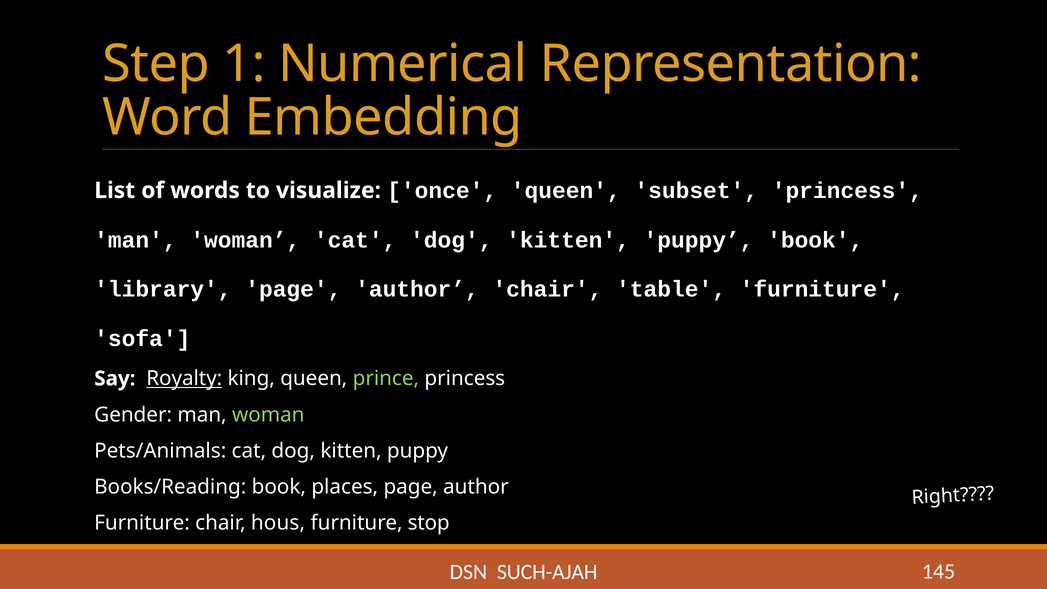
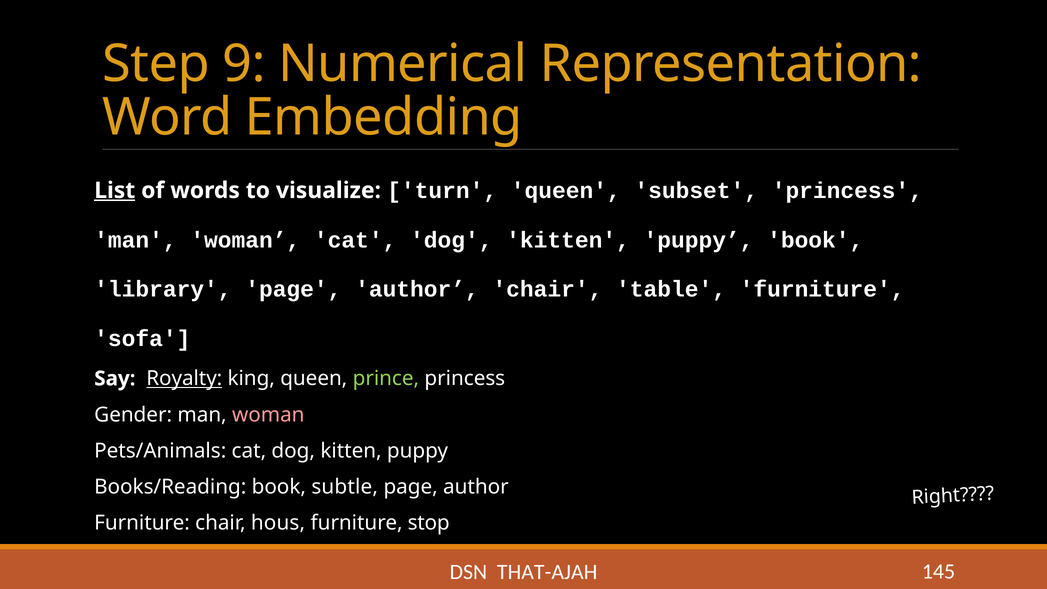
1: 1 -> 9
List underline: none -> present
once: once -> turn
woman at (268, 415) colour: light green -> pink
places: places -> subtle
SUCH-AJAH: SUCH-AJAH -> THAT-AJAH
